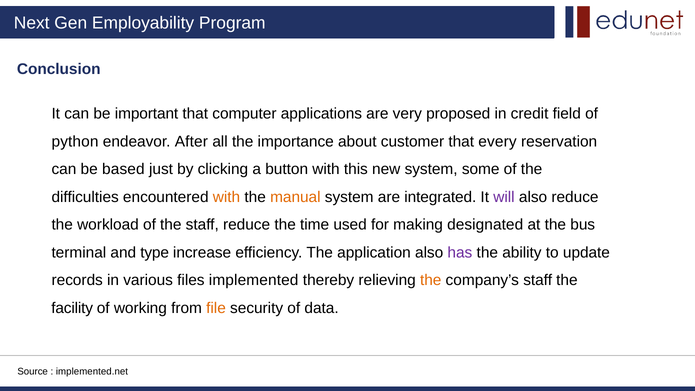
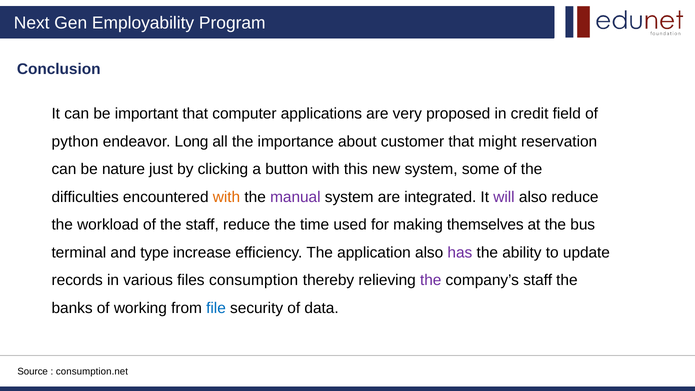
After: After -> Long
every: every -> might
based: based -> nature
manual colour: orange -> purple
designated: designated -> themselves
implemented: implemented -> consumption
the at (431, 280) colour: orange -> purple
facility: facility -> banks
file colour: orange -> blue
implemented.net: implemented.net -> consumption.net
